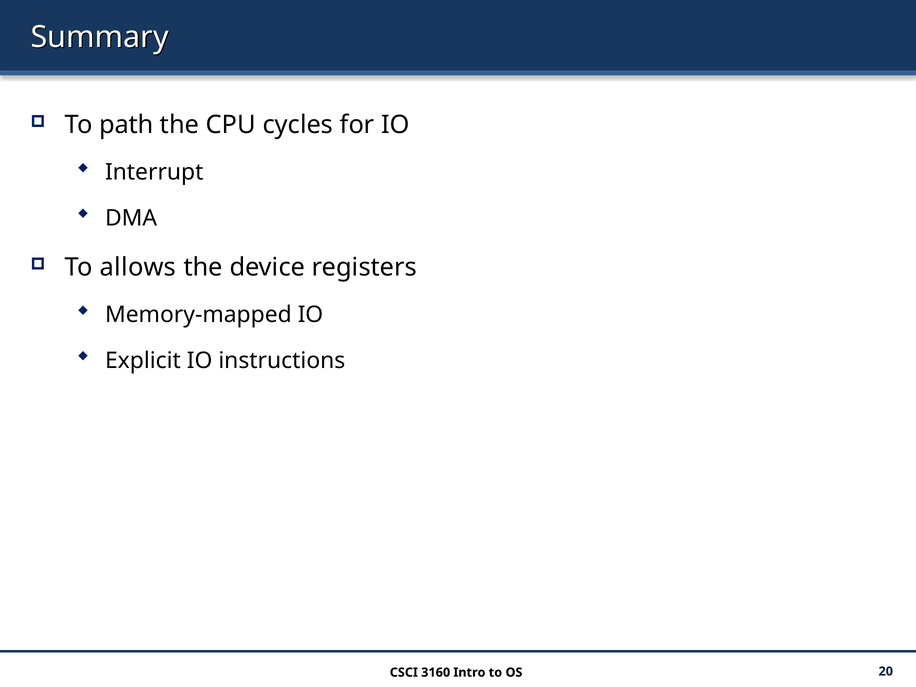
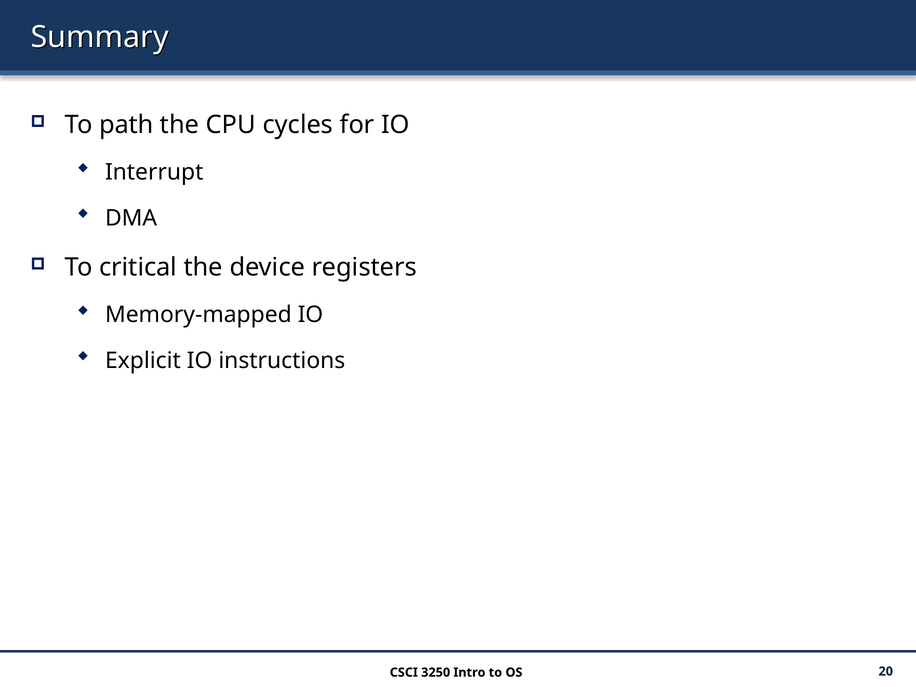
allows: allows -> critical
3160: 3160 -> 3250
